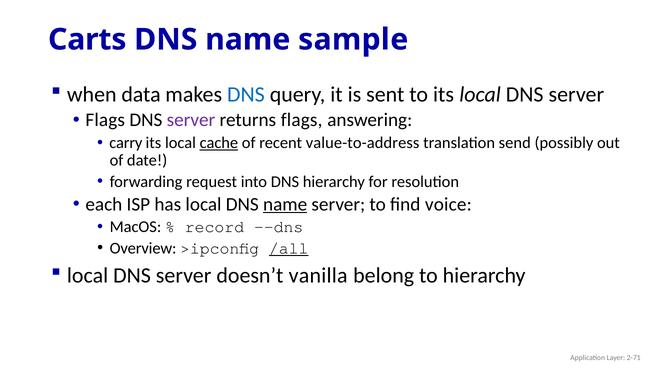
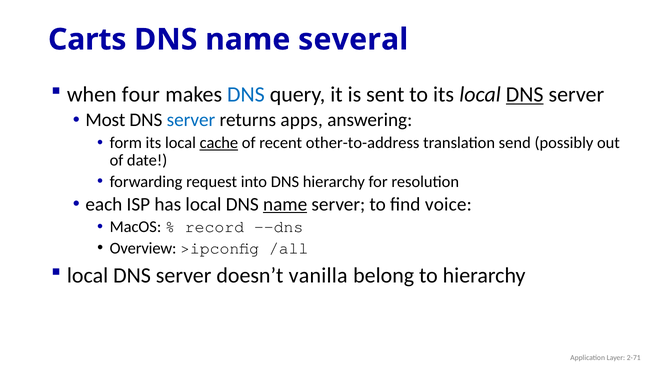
sample: sample -> several
data: data -> four
DNS at (525, 95) underline: none -> present
Flags at (105, 120): Flags -> Most
server at (191, 120) colour: purple -> blue
returns flags: flags -> apps
carry: carry -> form
value-to-address: value-to-address -> other-to-address
/all underline: present -> none
